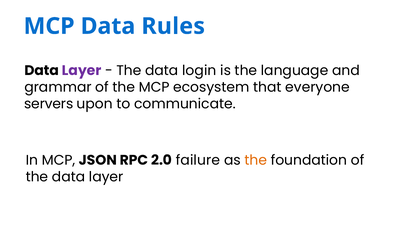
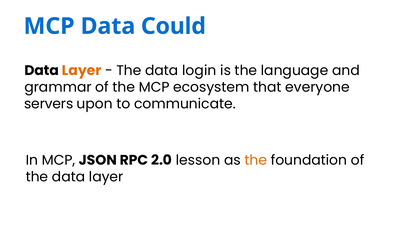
Rules: Rules -> Could
Layer at (82, 70) colour: purple -> orange
failure: failure -> lesson
